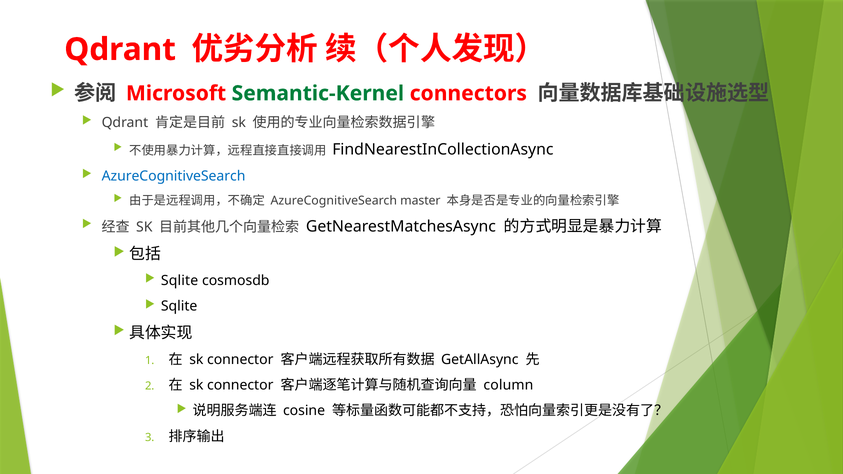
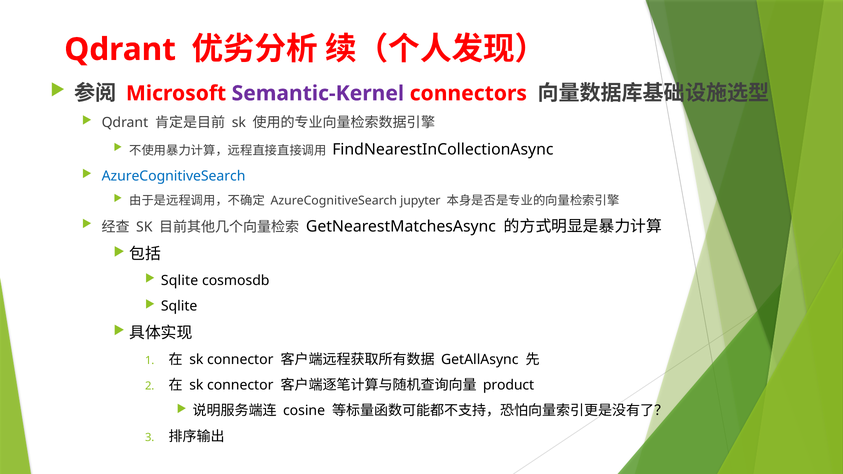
Semantic-Kernel colour: green -> purple
master: master -> jupyter
column: column -> product
